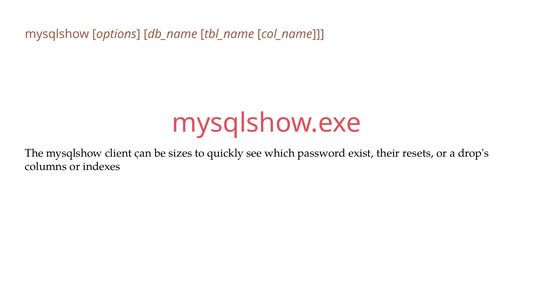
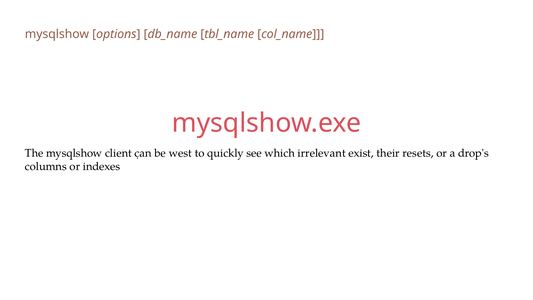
sizes: sizes -> west
password: password -> irrelevant
